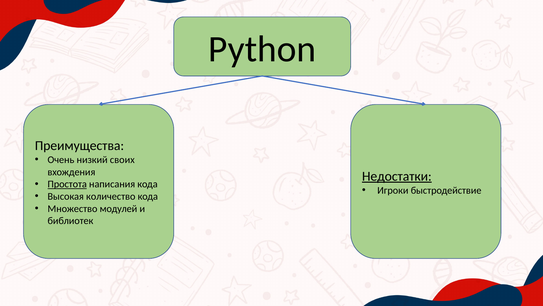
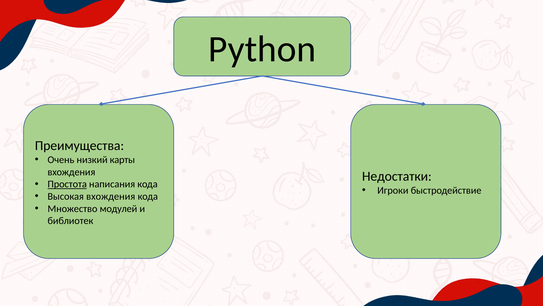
своих: своих -> карты
Недостатки underline: present -> none
Высокая количество: количество -> вхождения
